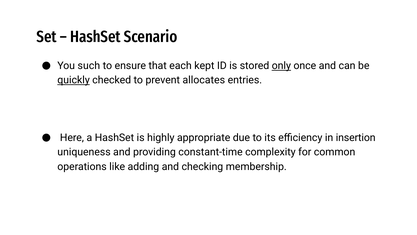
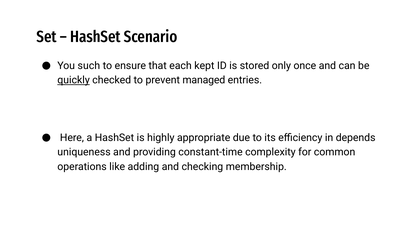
only underline: present -> none
allocates: allocates -> managed
insertion: insertion -> depends
